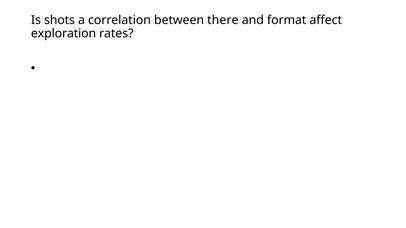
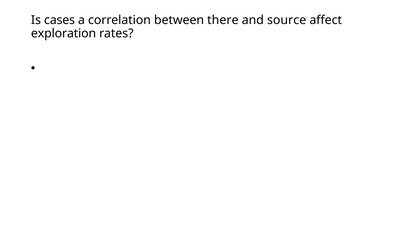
shots: shots -> cases
format: format -> source
